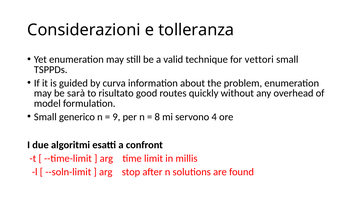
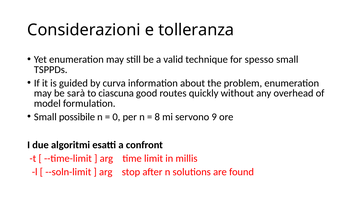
vettori: vettori -> spesso
risultato: risultato -> ciascuna
generico: generico -> possibile
9: 9 -> 0
4: 4 -> 9
